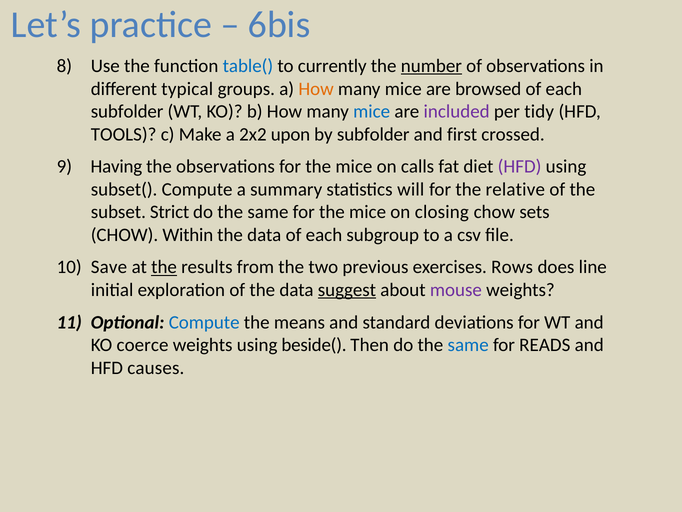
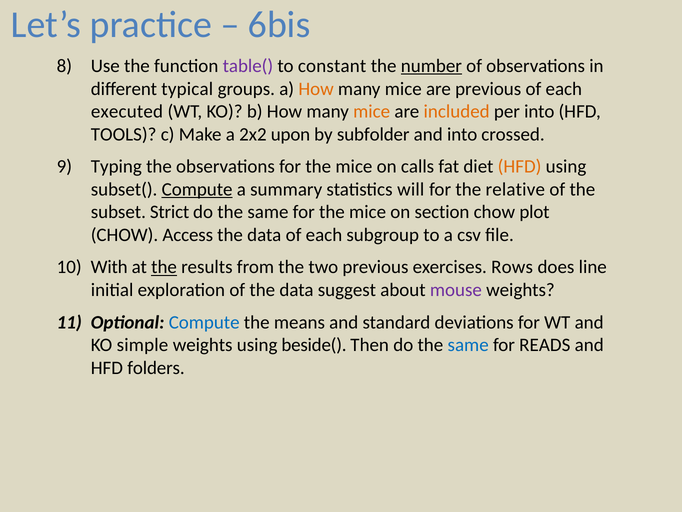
table( colour: blue -> purple
currently: currently -> constant
are browsed: browsed -> previous
subfolder at (127, 111): subfolder -> executed
mice at (372, 111) colour: blue -> orange
included colour: purple -> orange
per tidy: tidy -> into
and first: first -> into
Having: Having -> Typing
HFD at (520, 166) colour: purple -> orange
Compute at (197, 189) underline: none -> present
closing: closing -> section
sets: sets -> plot
Within: Within -> Access
Save: Save -> With
suggest underline: present -> none
coerce: coerce -> simple
causes: causes -> folders
